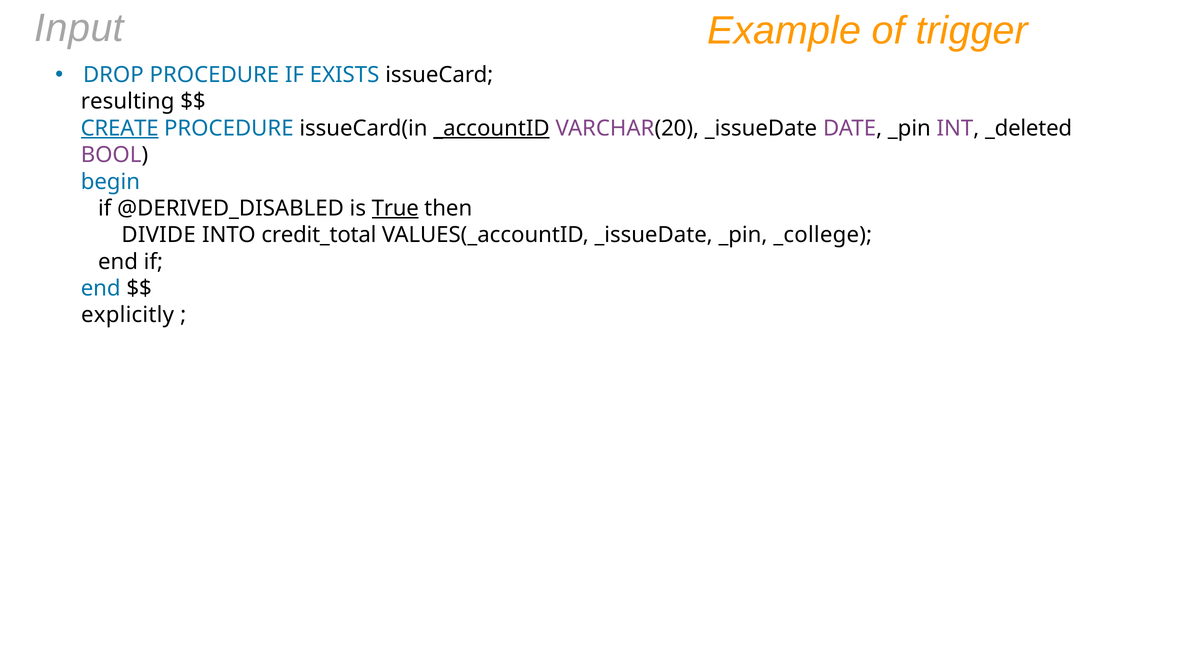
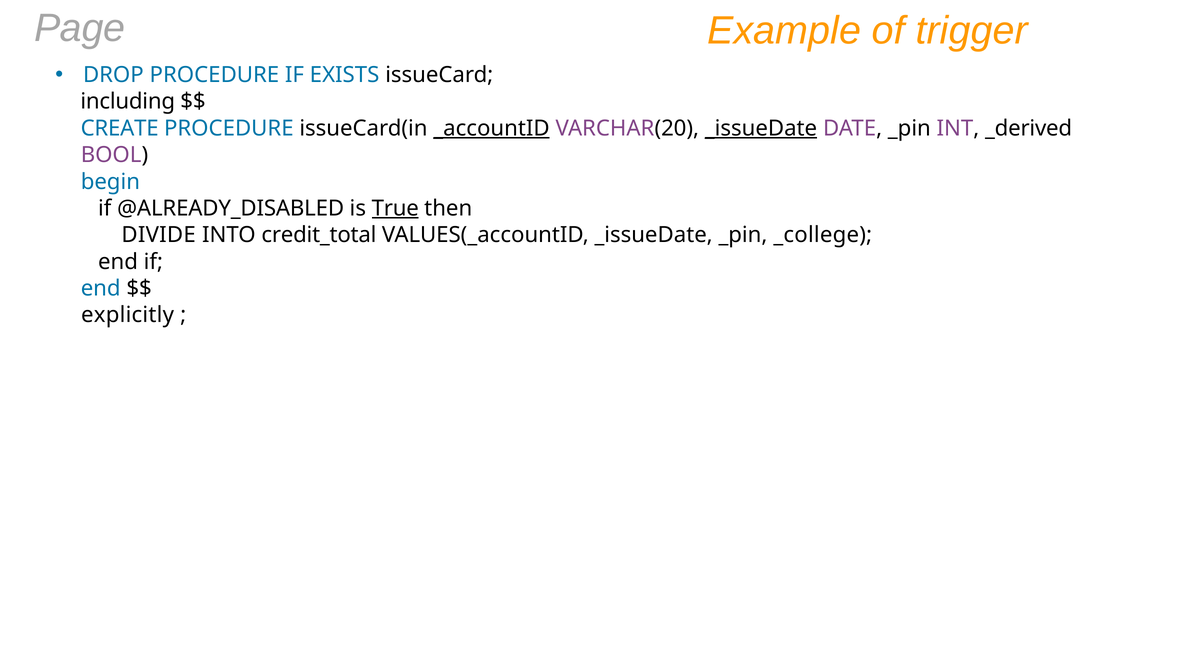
Input: Input -> Page
resulting: resulting -> including
CREATE underline: present -> none
_issueDate at (761, 128) underline: none -> present
_deleted: _deleted -> _derived
@DERIVED_DISABLED: @DERIVED_DISABLED -> @ALREADY_DISABLED
